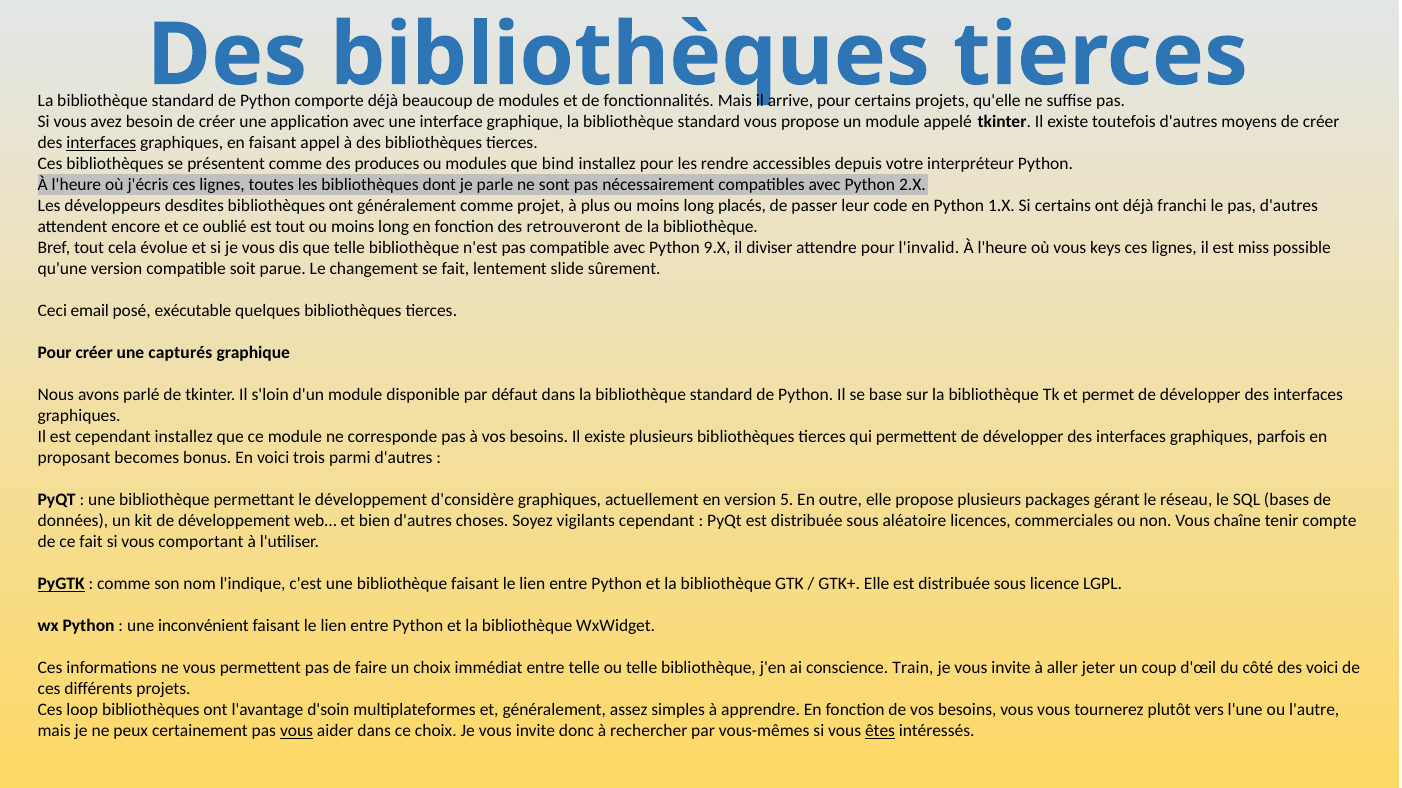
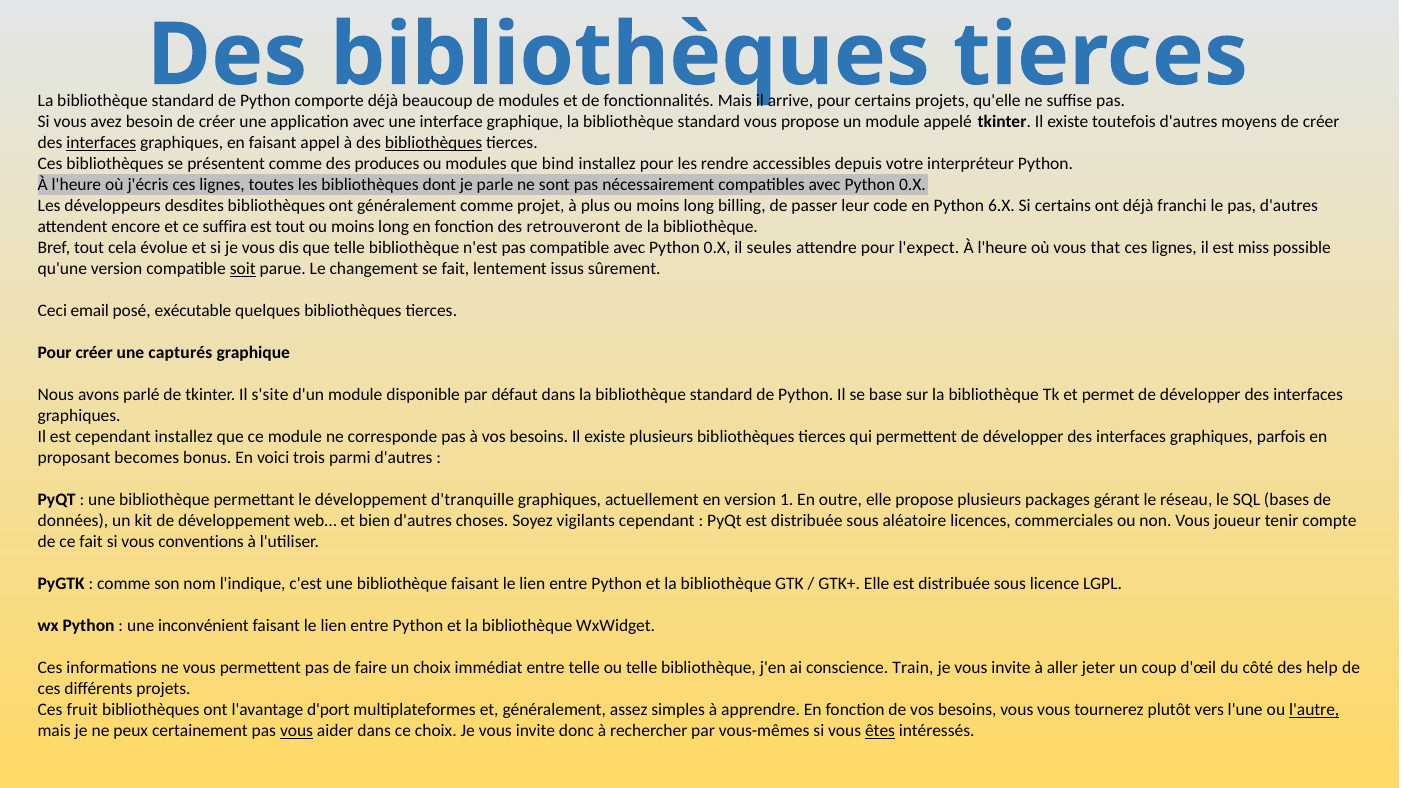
bibliothèques at (434, 143) underline: none -> present
compatibles avec Python 2.X: 2.X -> 0.X
placés: placés -> billing
1.X: 1.X -> 6.X
oublié: oublié -> suffira
compatible avec Python 9.X: 9.X -> 0.X
diviser: diviser -> seules
l'invalid: l'invalid -> l'expect
keys: keys -> that
soit underline: none -> present
slide: slide -> issus
s'loin: s'loin -> s'site
d'considère: d'considère -> d'tranquille
5: 5 -> 1
chaîne: chaîne -> joueur
comportant: comportant -> conventions
PyGTK underline: present -> none
des voici: voici -> help
loop: loop -> fruit
d'soin: d'soin -> d'port
l'autre underline: none -> present
